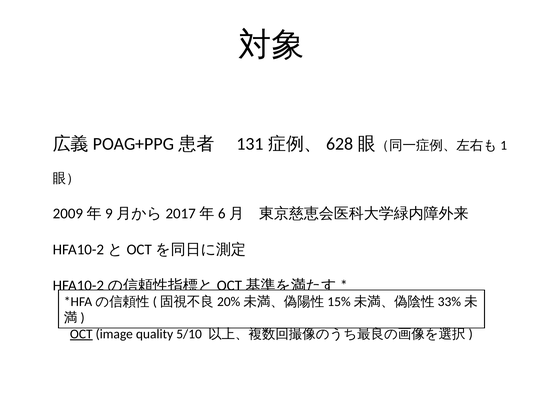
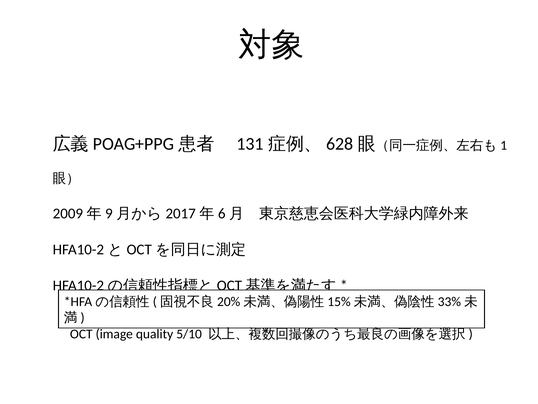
OCT underline: present -> none
